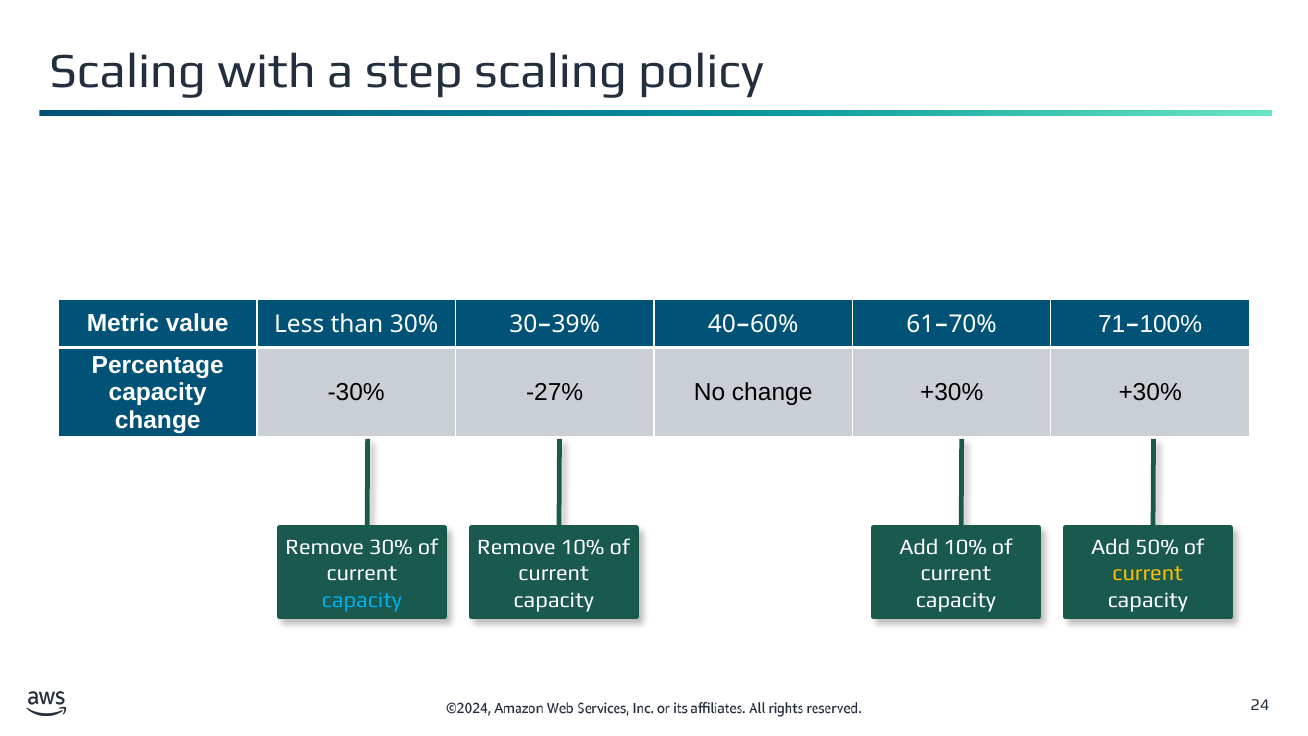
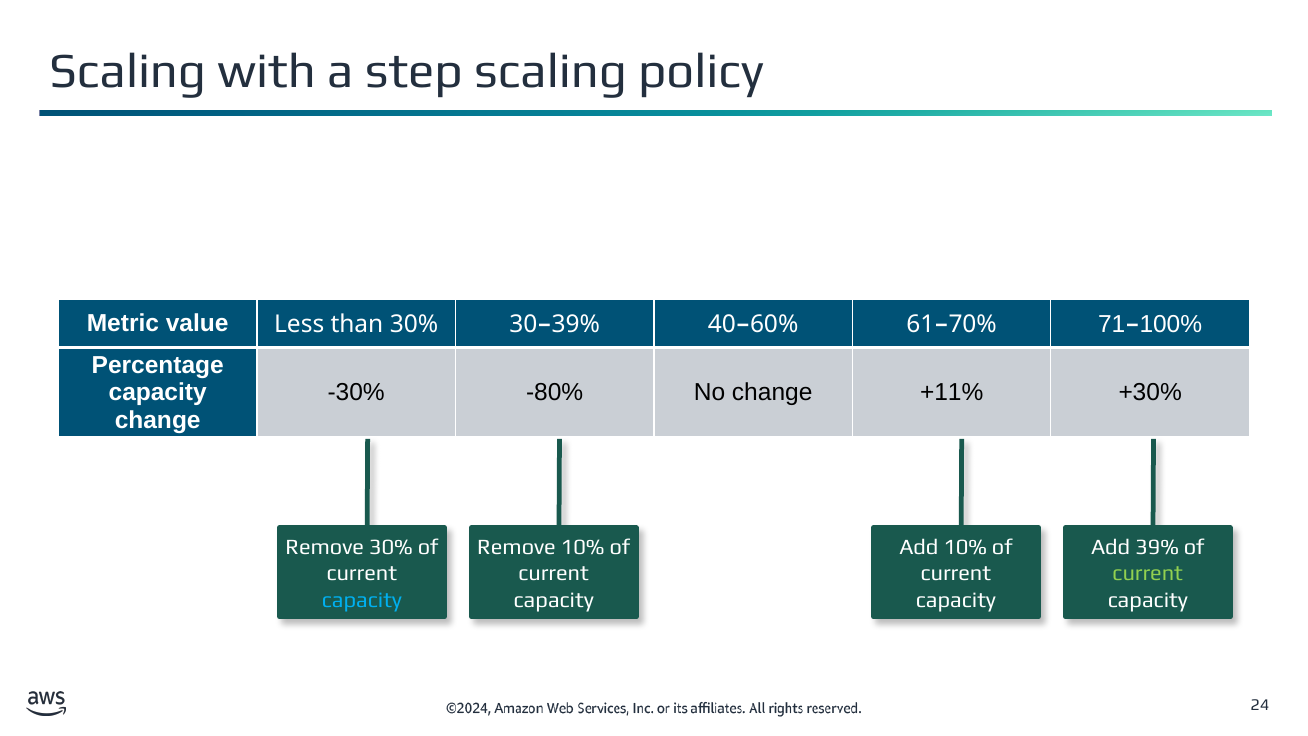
-27%: -27% -> -80%
change +30%: +30% -> +11%
Add 50%: 50% -> 39%
current at (1148, 574) colour: yellow -> light green
